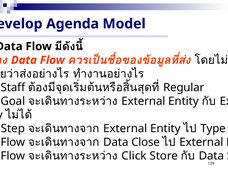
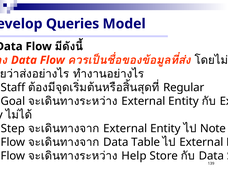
Agenda: Agenda -> Queries
Type: Type -> Note
Close: Close -> Table
Click: Click -> Help
